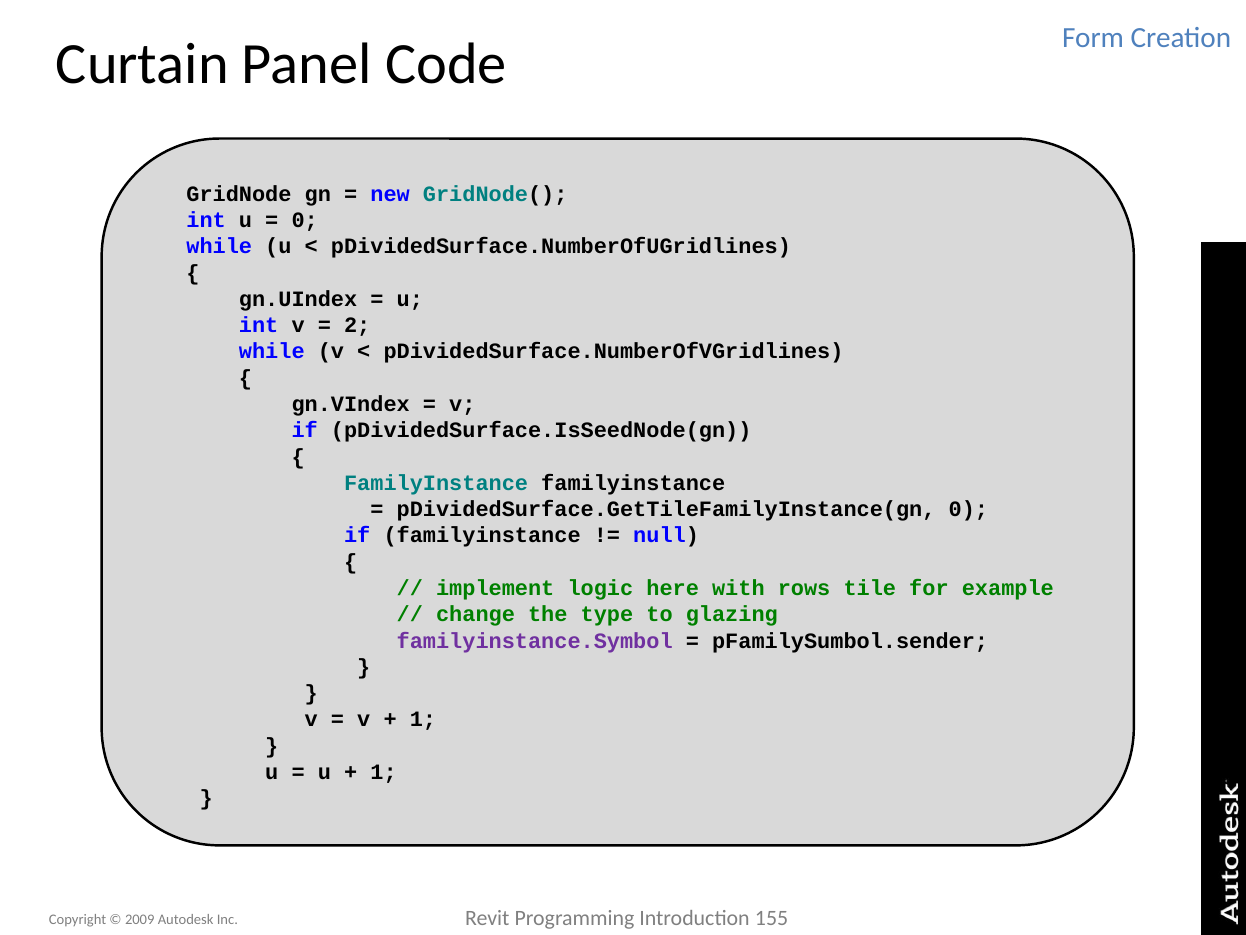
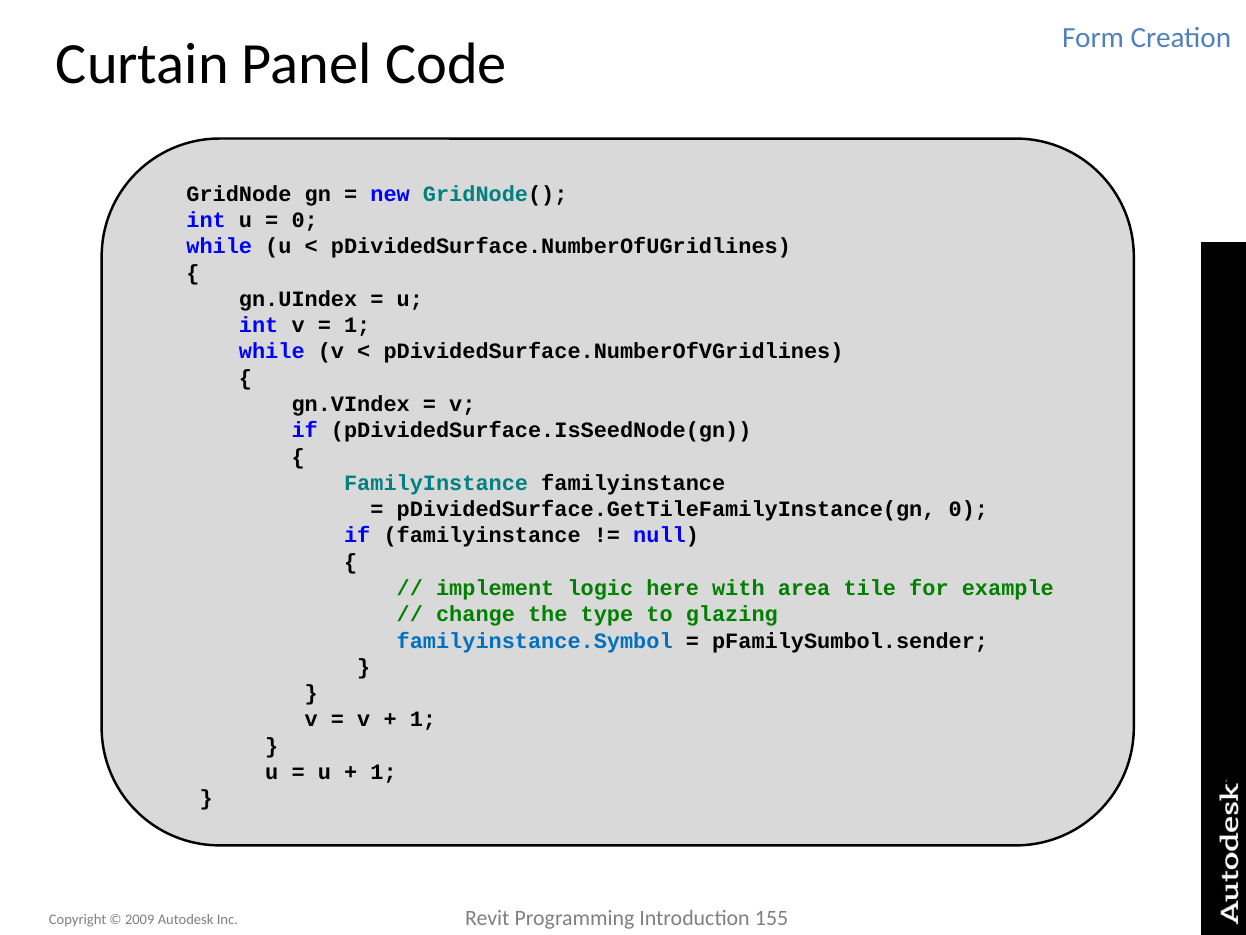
2 at (357, 325): 2 -> 1
rows: rows -> area
familyinstance.Symbol colour: purple -> blue
